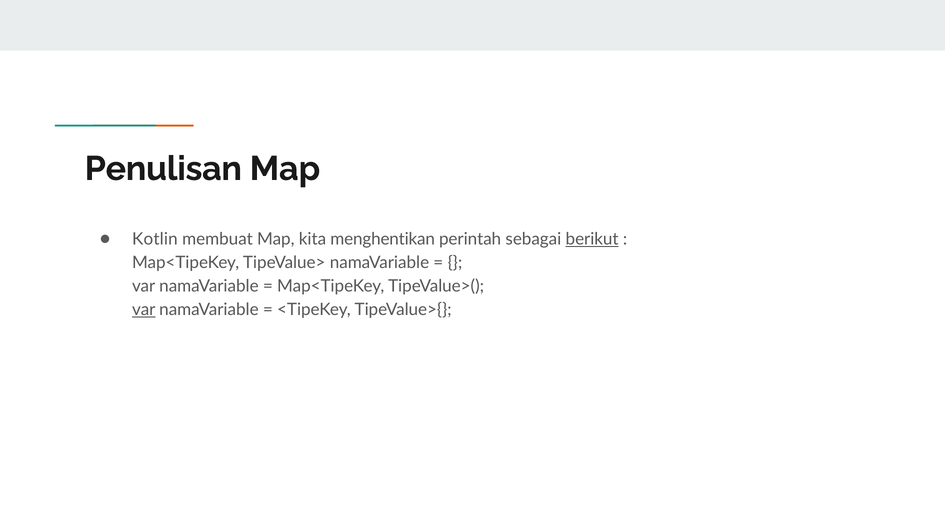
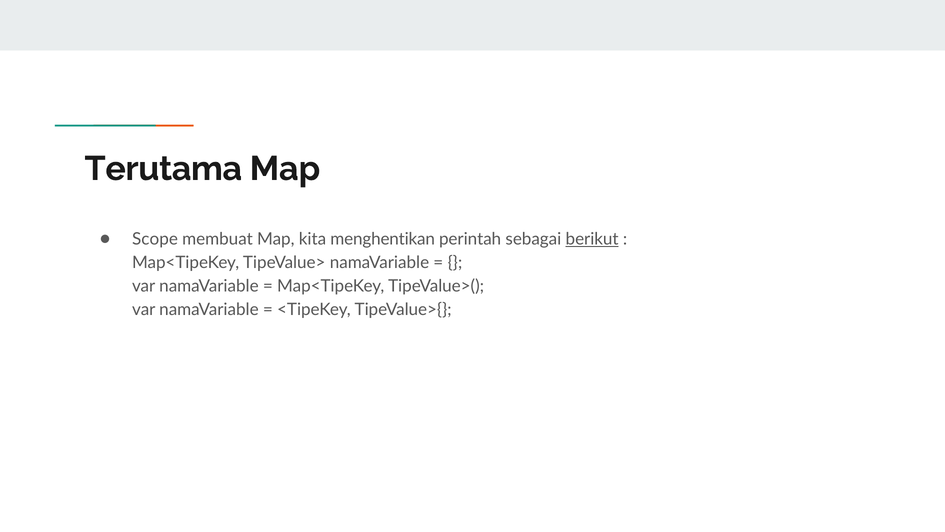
Penulisan: Penulisan -> Terutama
Kotlin: Kotlin -> Scope
var at (144, 309) underline: present -> none
